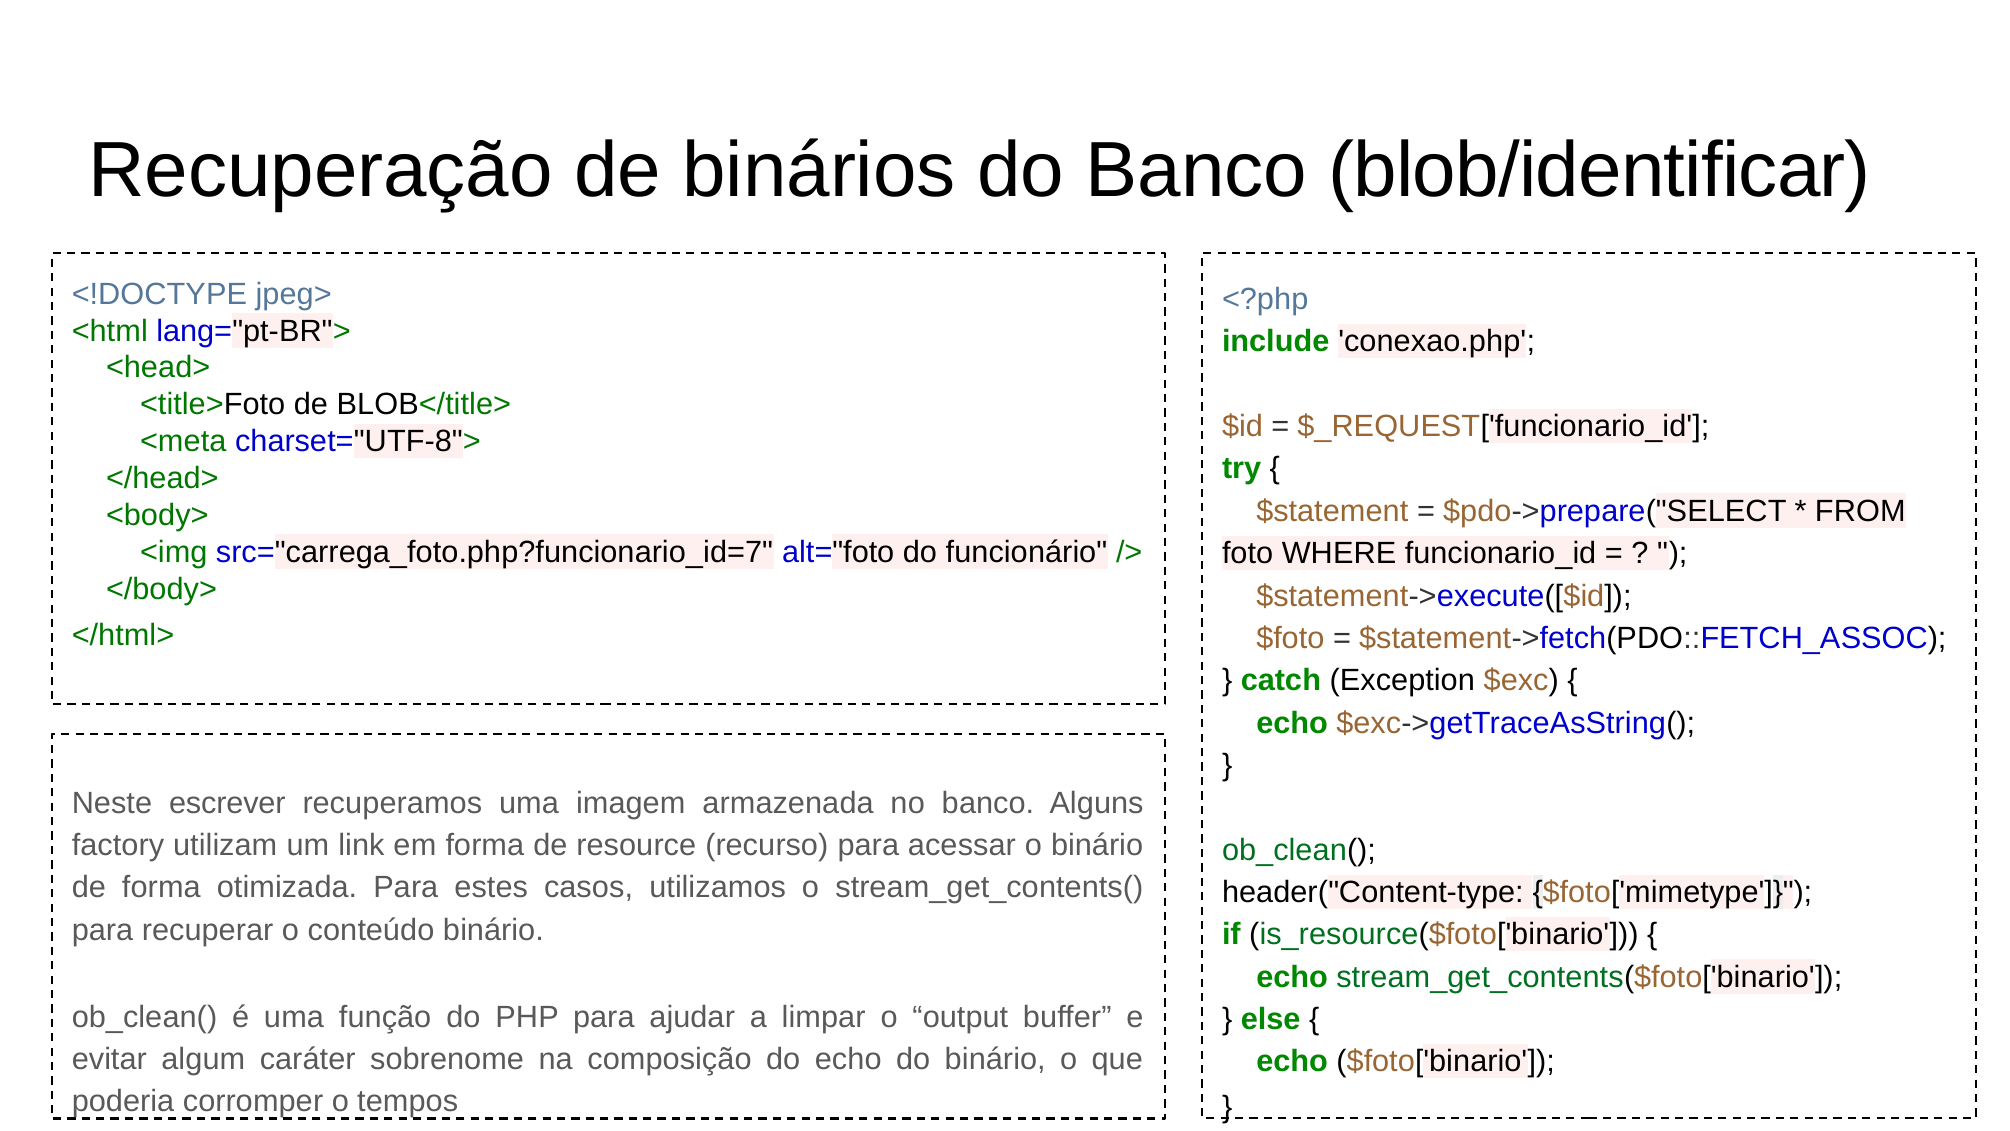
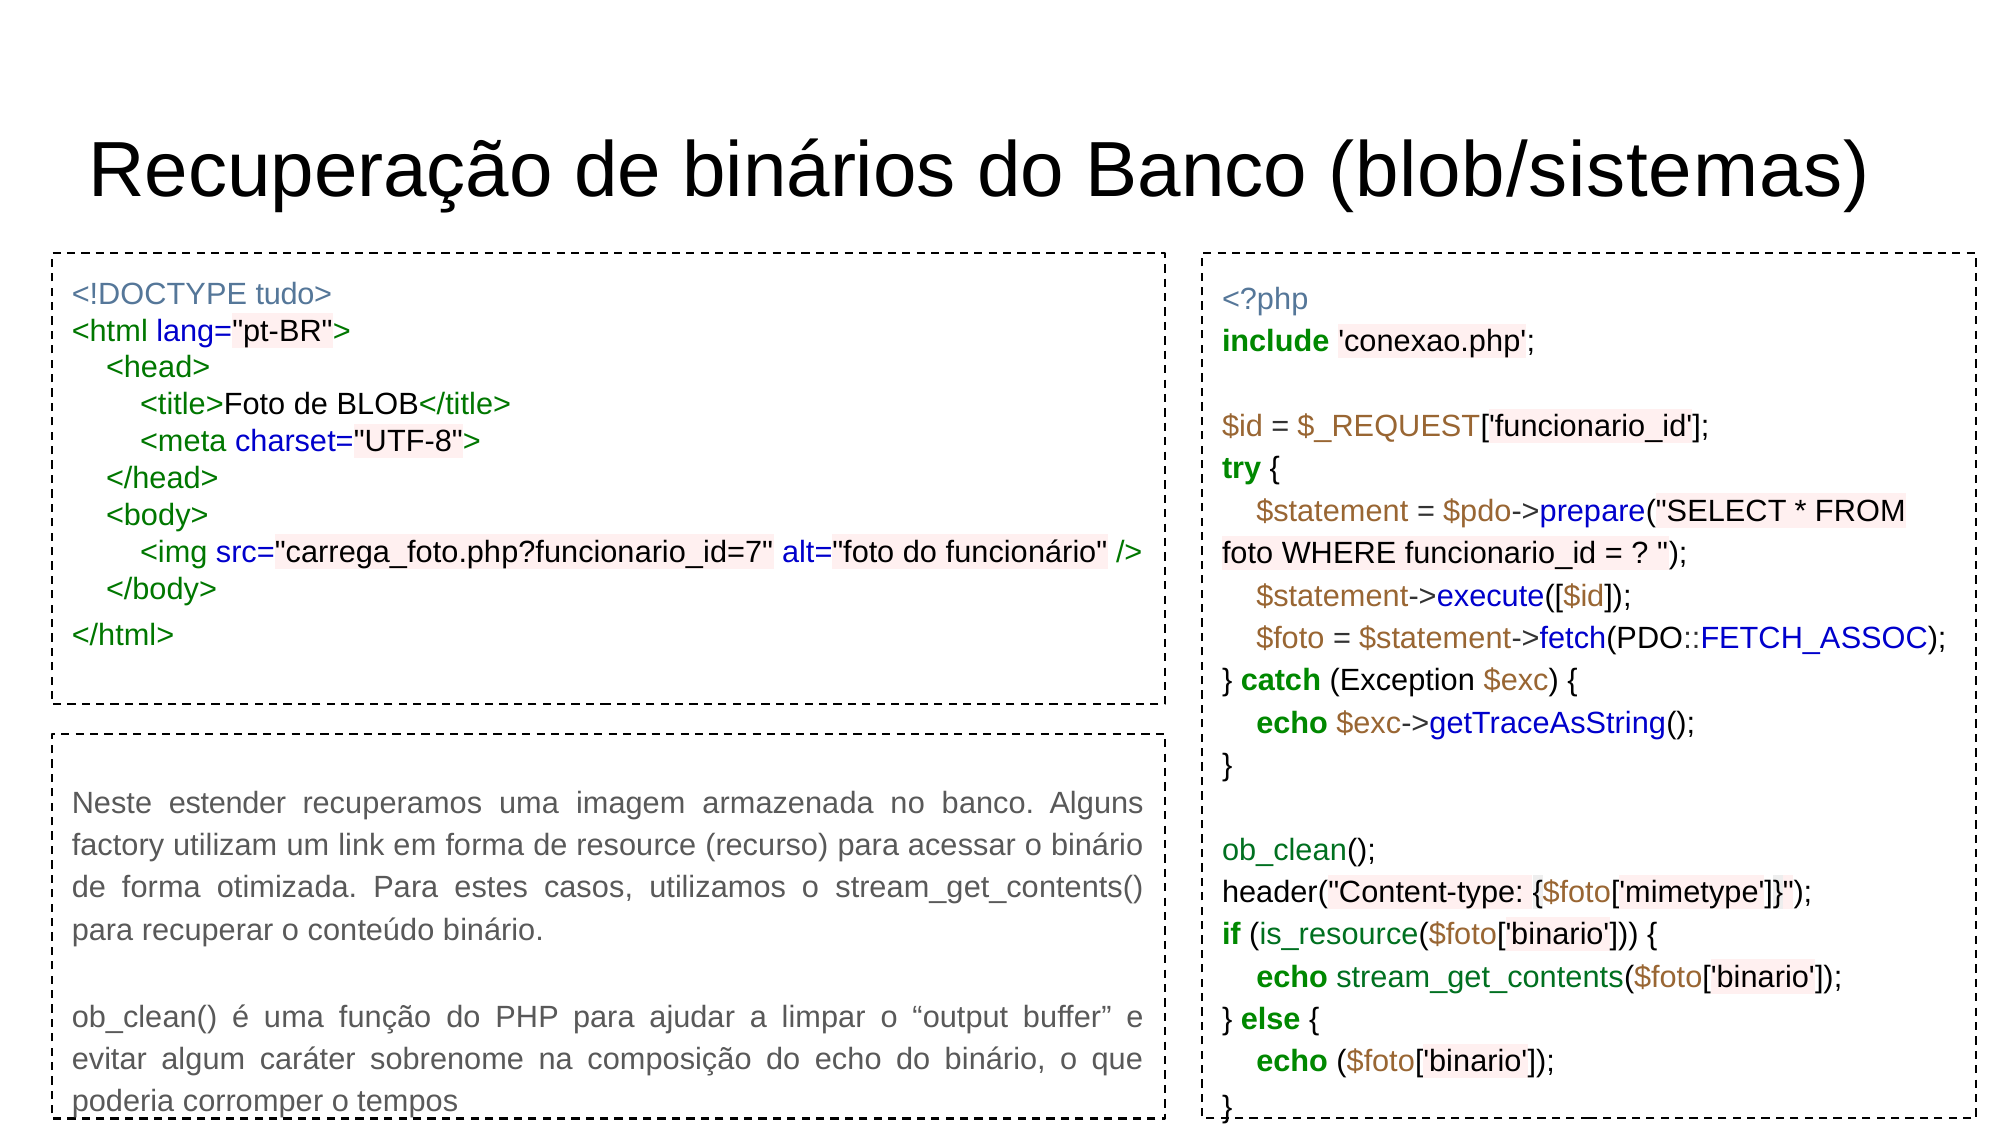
blob/identificar: blob/identificar -> blob/sistemas
jpeg>: jpeg> -> tudo>
escrever: escrever -> estender
